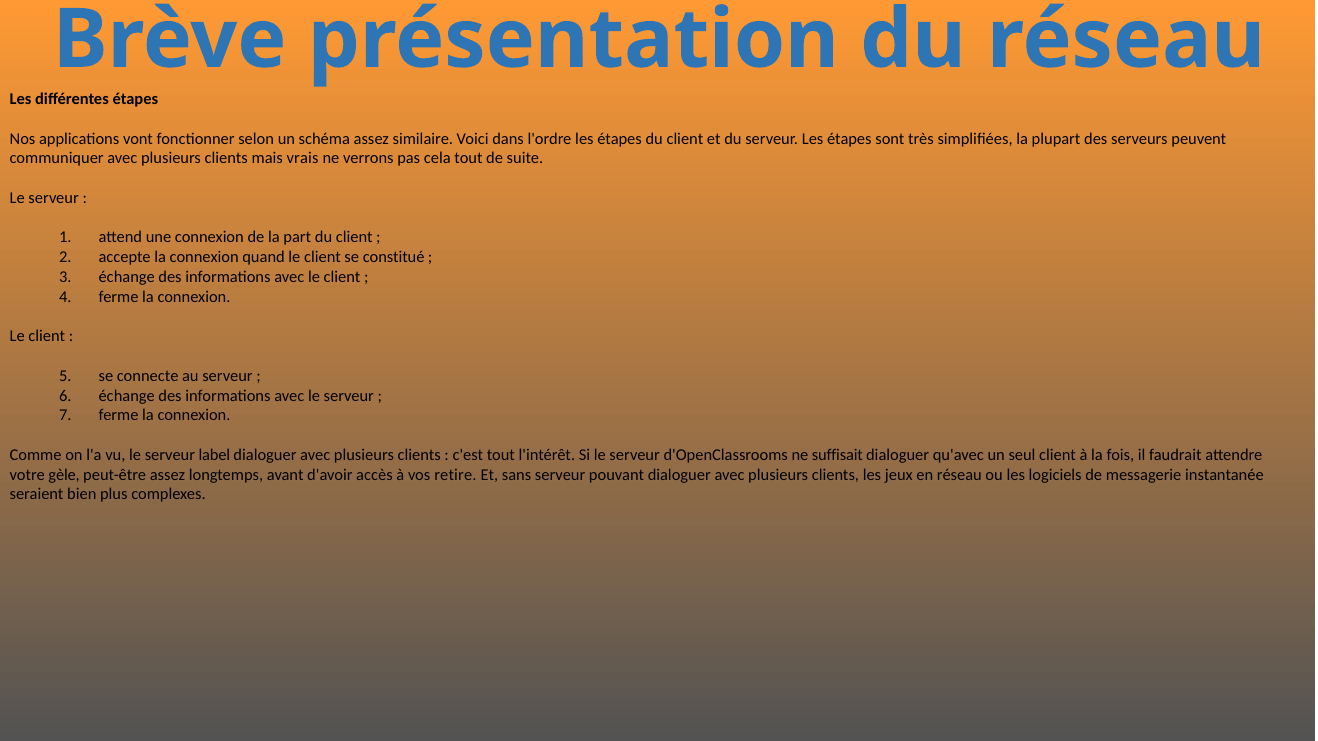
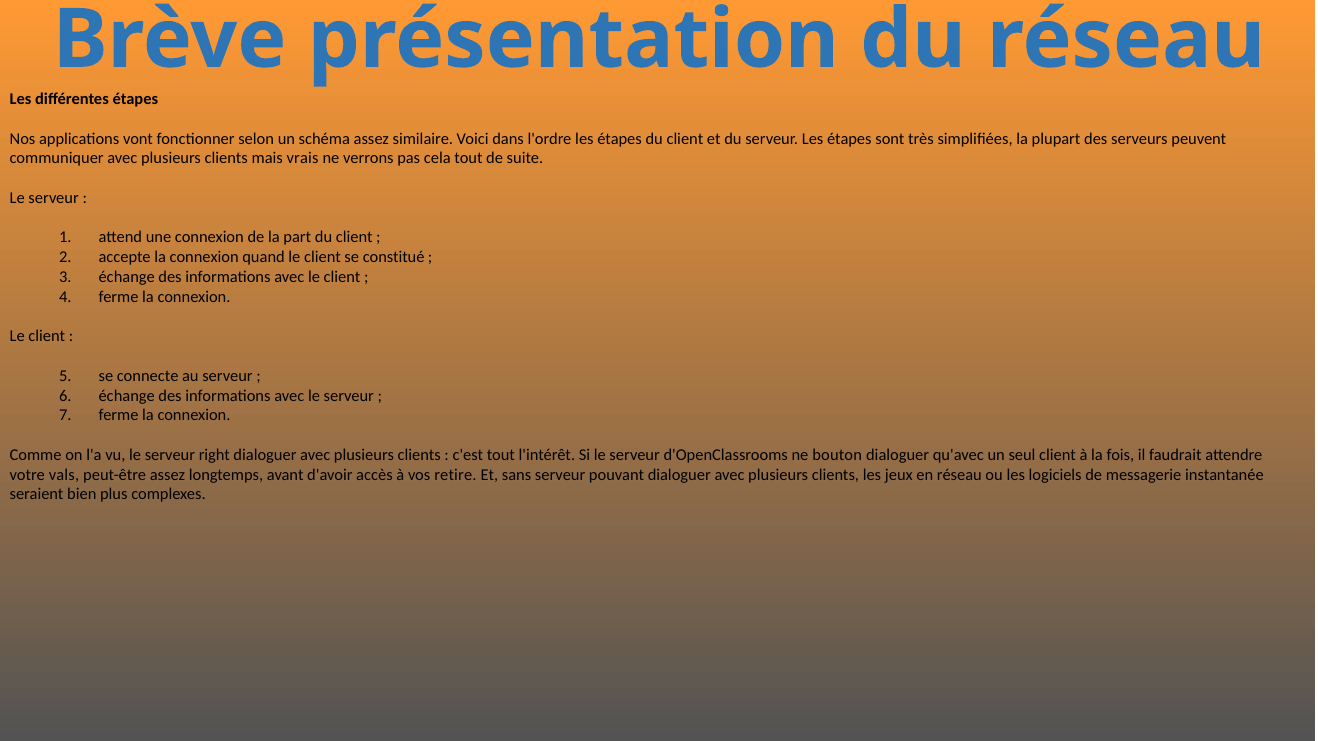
label: label -> right
suffisait: suffisait -> bouton
gèle: gèle -> vals
